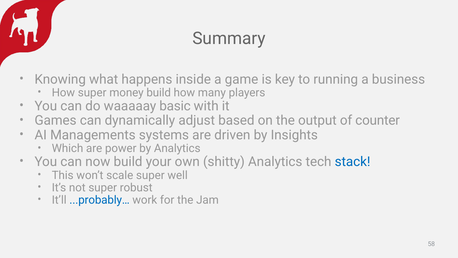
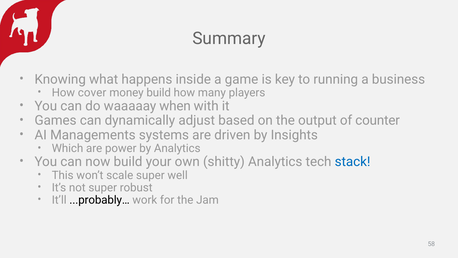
How super: super -> cover
basic: basic -> when
...probably… colour: blue -> black
